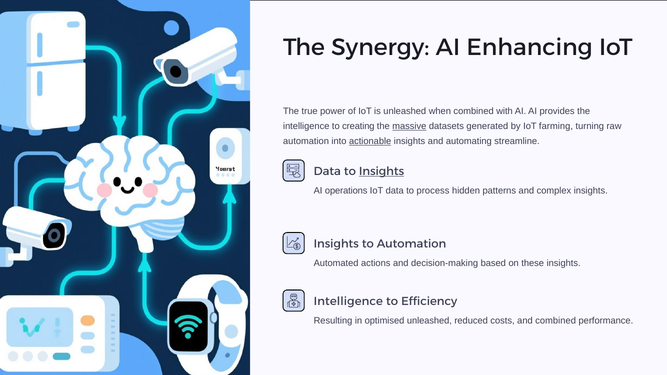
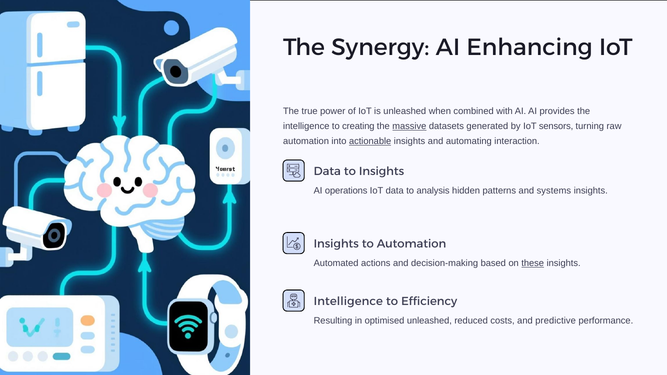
farming: farming -> sensors
streamline: streamline -> interaction
Insights at (382, 171) underline: present -> none
process: process -> analysis
complex: complex -> systems
these underline: none -> present
and combined: combined -> predictive
